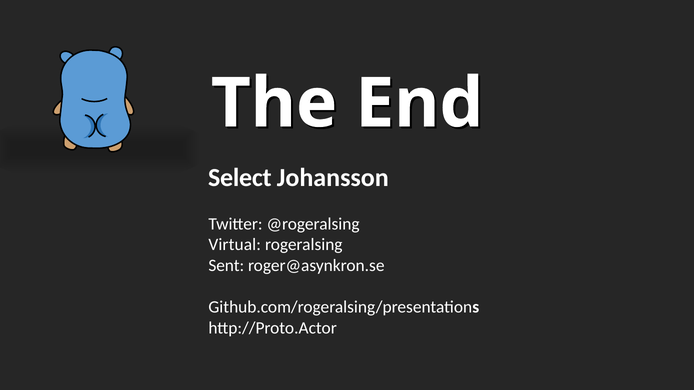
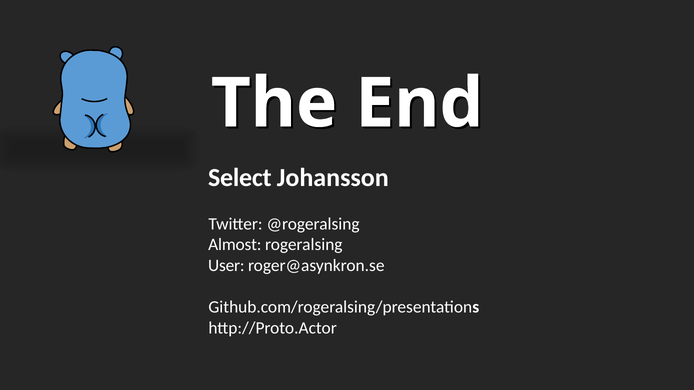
Virtual: Virtual -> Almost
Sent: Sent -> User
